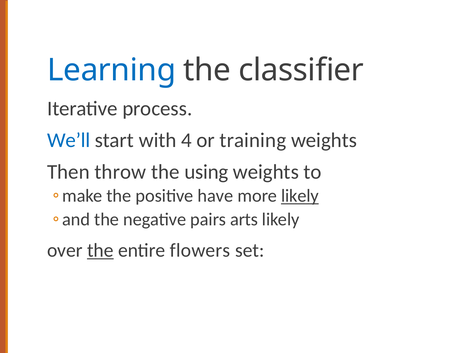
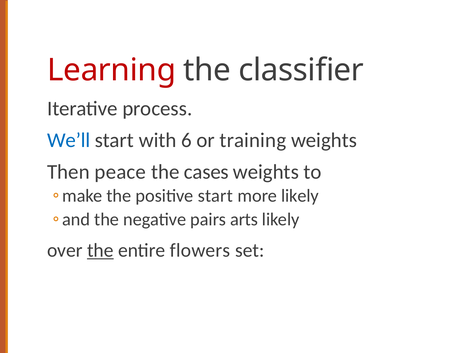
Learning colour: blue -> red
4: 4 -> 6
throw: throw -> peace
using: using -> cases
positive have: have -> start
likely at (300, 196) underline: present -> none
